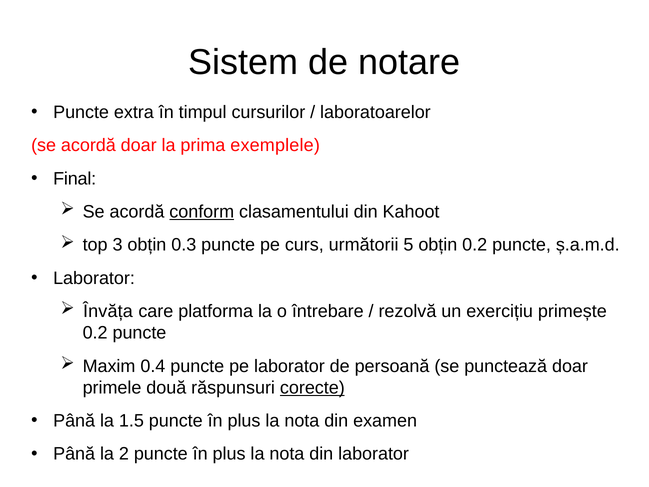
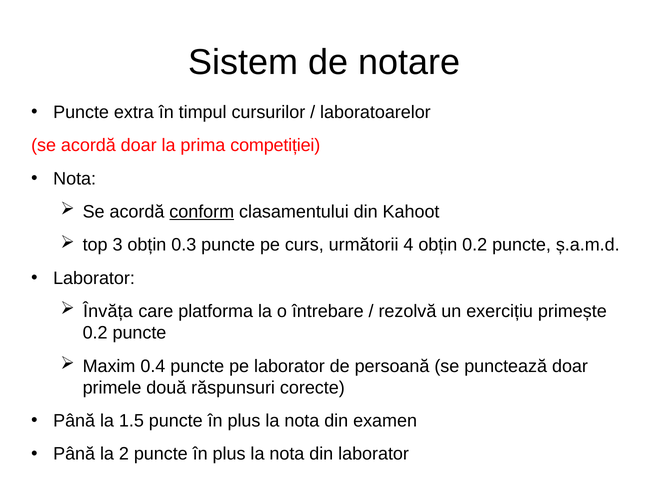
exemplele: exemplele -> competiției
Final at (75, 179): Final -> Nota
5: 5 -> 4
corecte underline: present -> none
